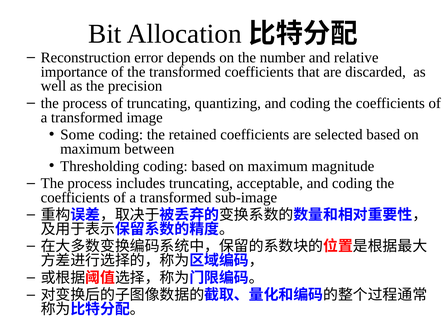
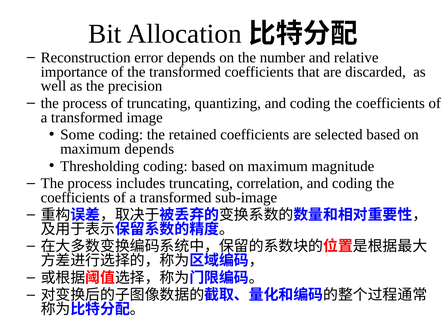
maximum between: between -> depends
acceptable: acceptable -> correlation
